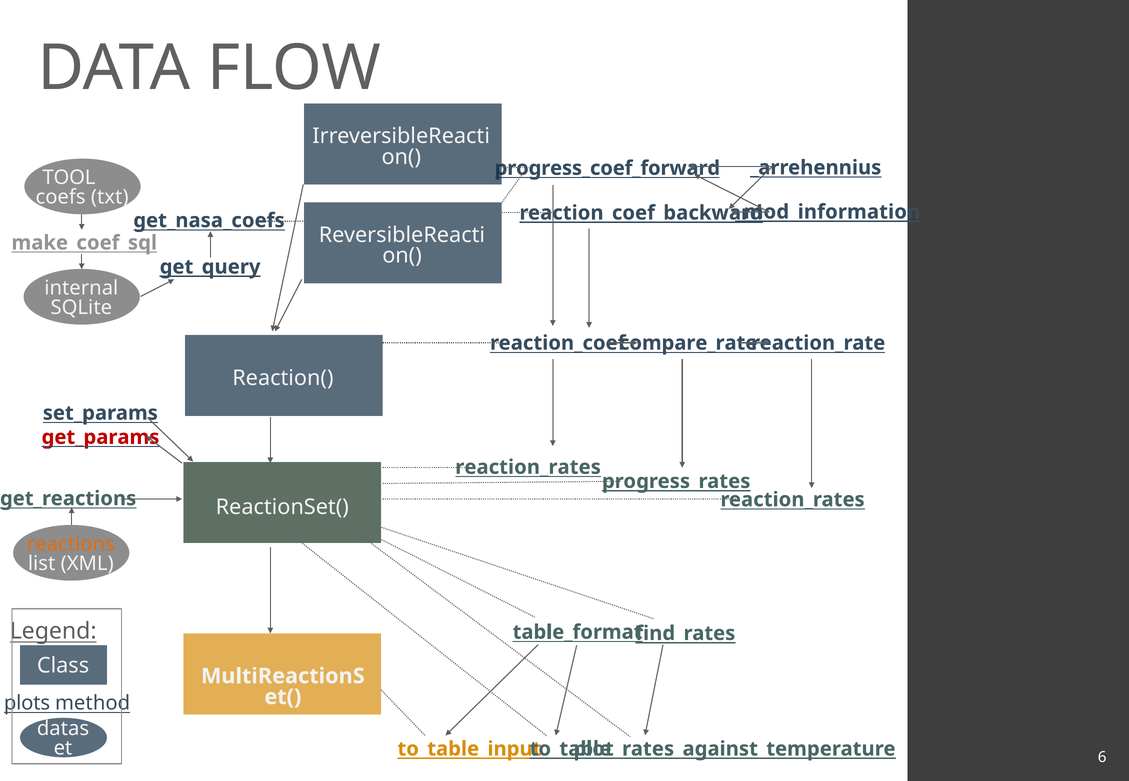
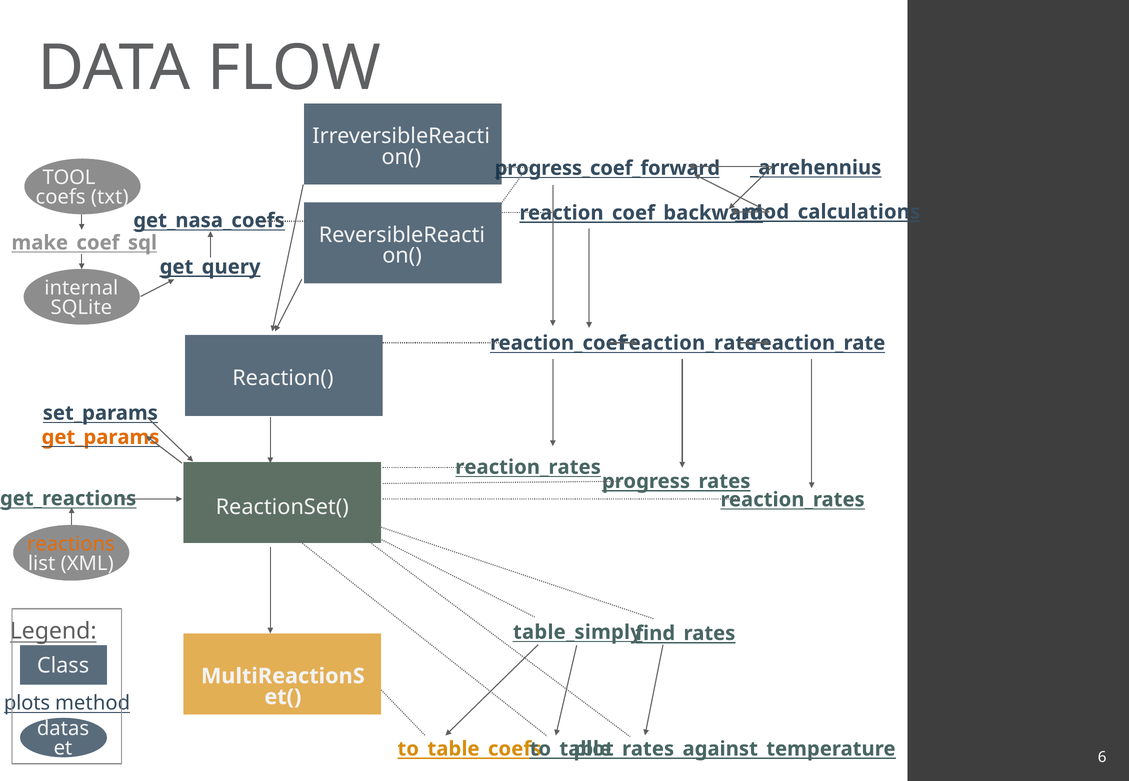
_mod_information: _mod_information -> _mod_calculations
compare_rate at (688, 343): compare_rate -> reaction_rate
get_params colour: red -> orange
table_format: table_format -> table_simply
to_table_input: to_table_input -> to_table_coefs
